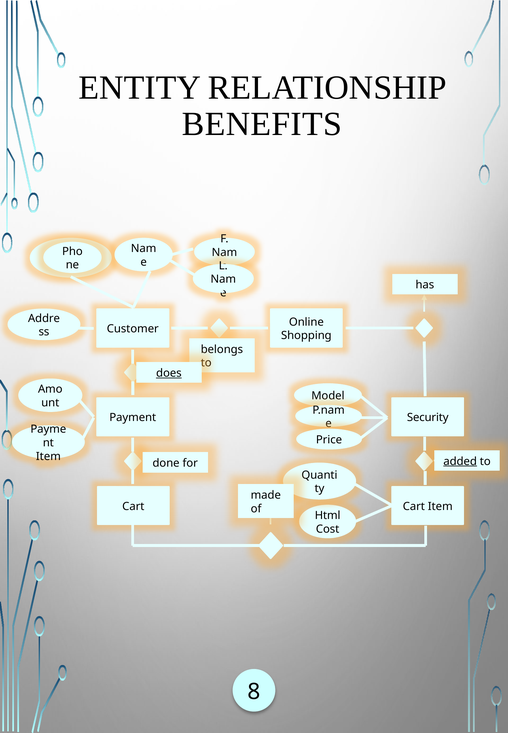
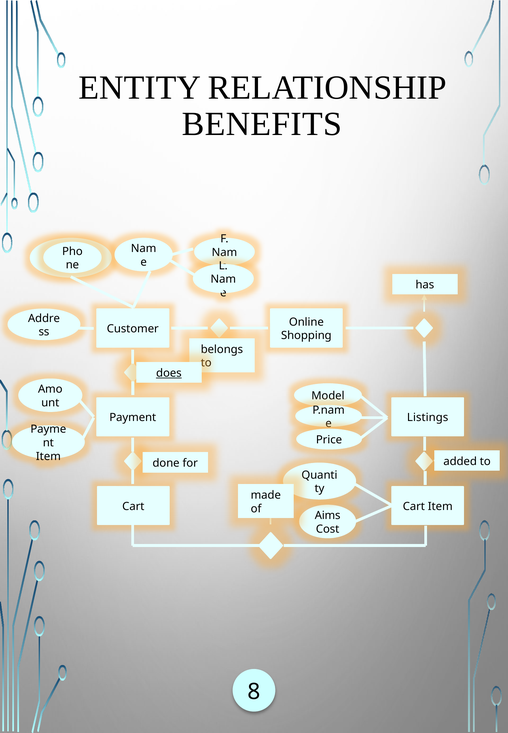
Security: Security -> Listings
added underline: present -> none
Html: Html -> Aims
